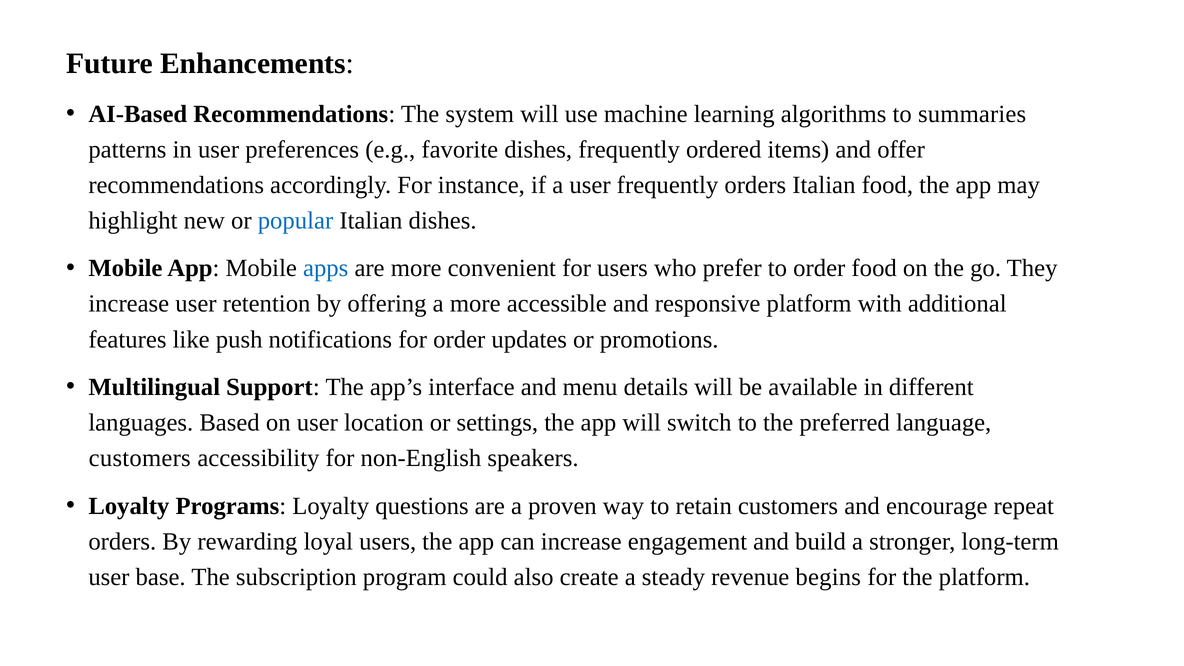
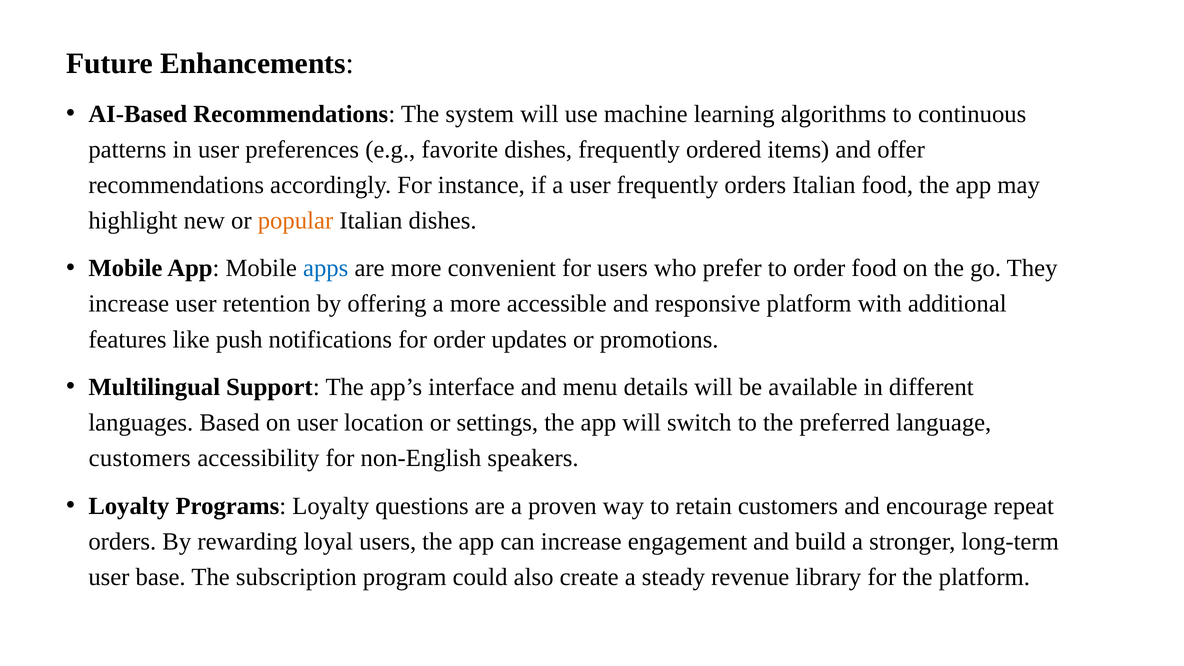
summaries: summaries -> continuous
popular colour: blue -> orange
begins: begins -> library
